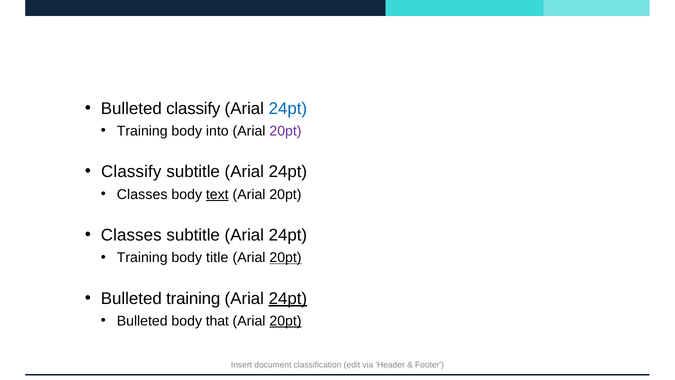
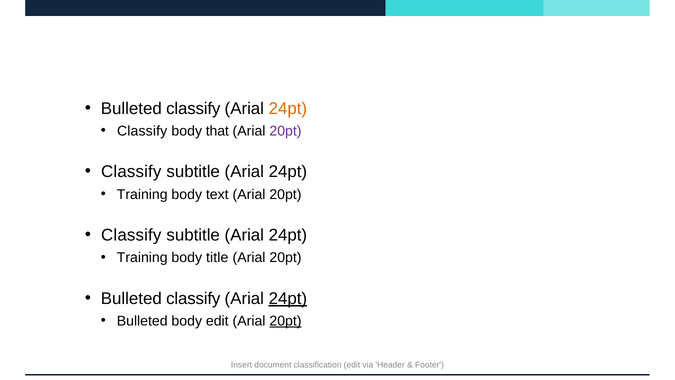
24pt at (288, 108) colour: blue -> orange
Training at (142, 131): Training -> Classify
into: into -> that
Classes at (142, 194): Classes -> Training
text underline: present -> none
Classes at (131, 235): Classes -> Classify
20pt at (285, 258) underline: present -> none
training at (193, 298): training -> classify
body that: that -> edit
